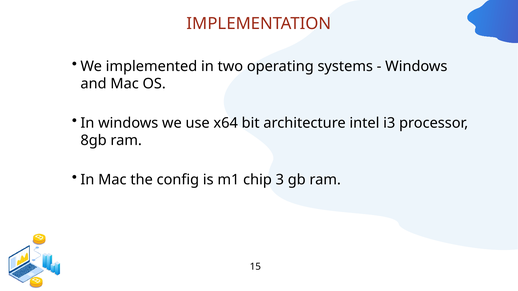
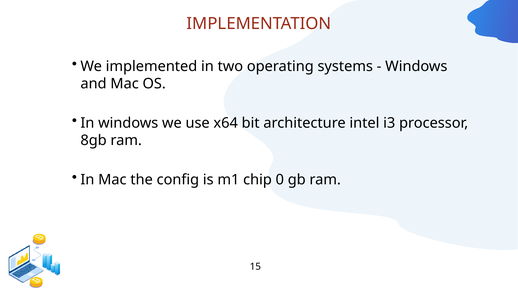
3: 3 -> 0
